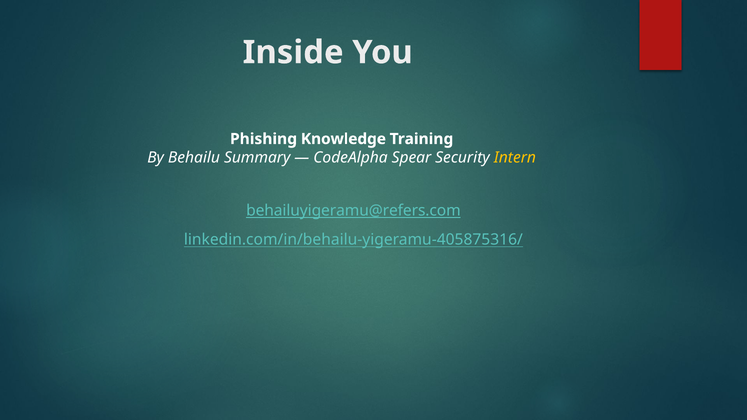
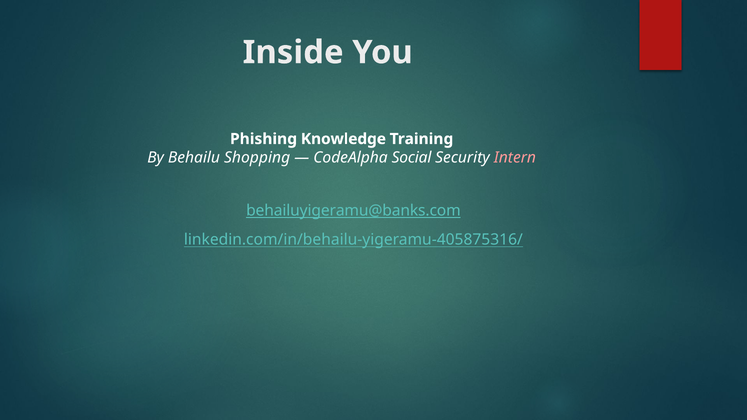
Summary: Summary -> Shopping
Spear: Spear -> Social
Intern colour: yellow -> pink
behailuyigeramu@refers.com: behailuyigeramu@refers.com -> behailuyigeramu@banks.com
